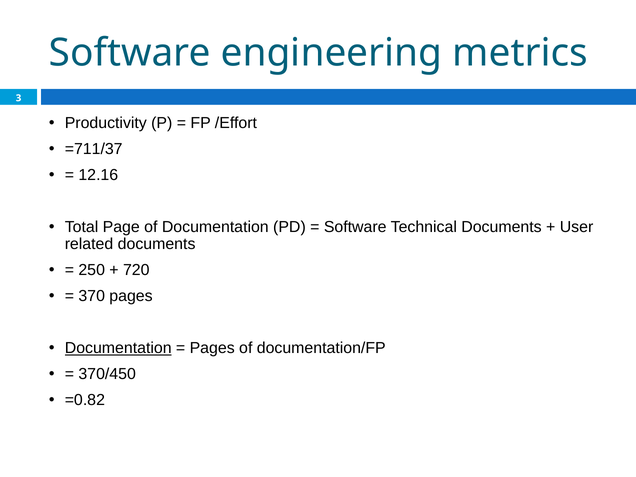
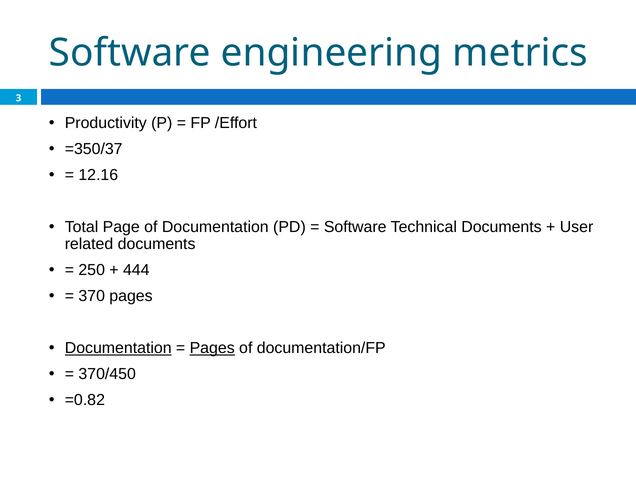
=711/37: =711/37 -> =350/37
720: 720 -> 444
Pages at (212, 348) underline: none -> present
